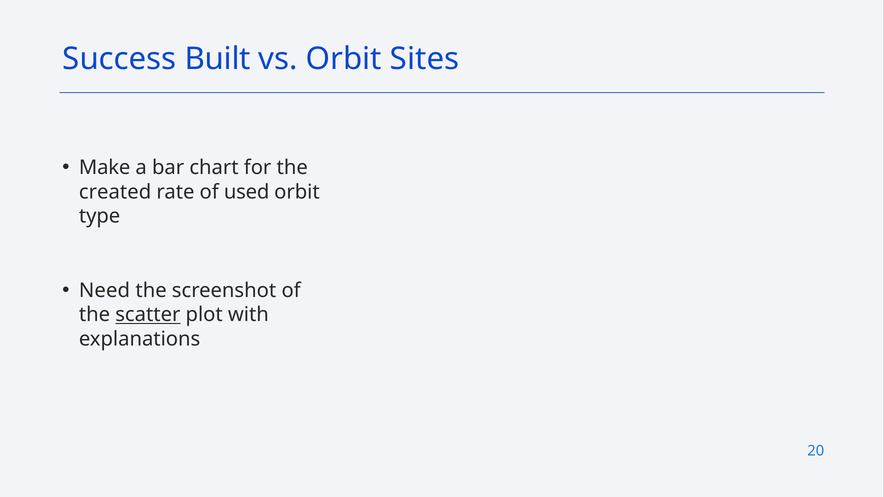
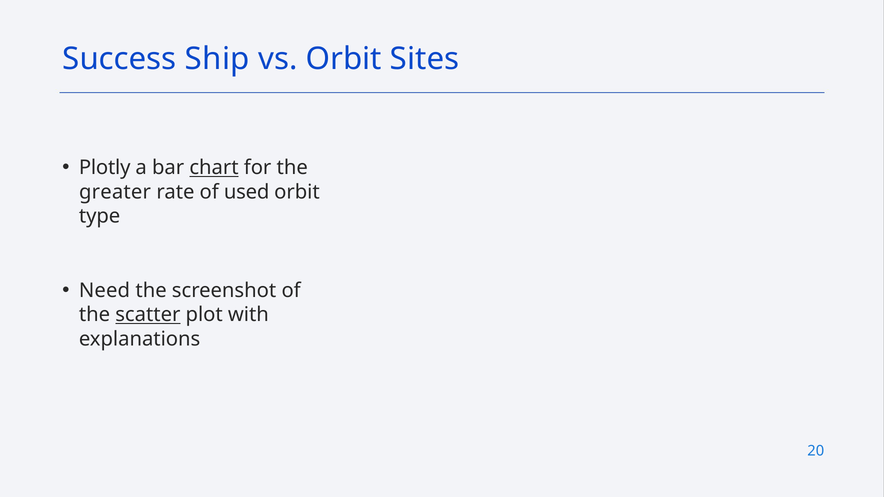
Built: Built -> Ship
Make: Make -> Plotly
chart underline: none -> present
created: created -> greater
